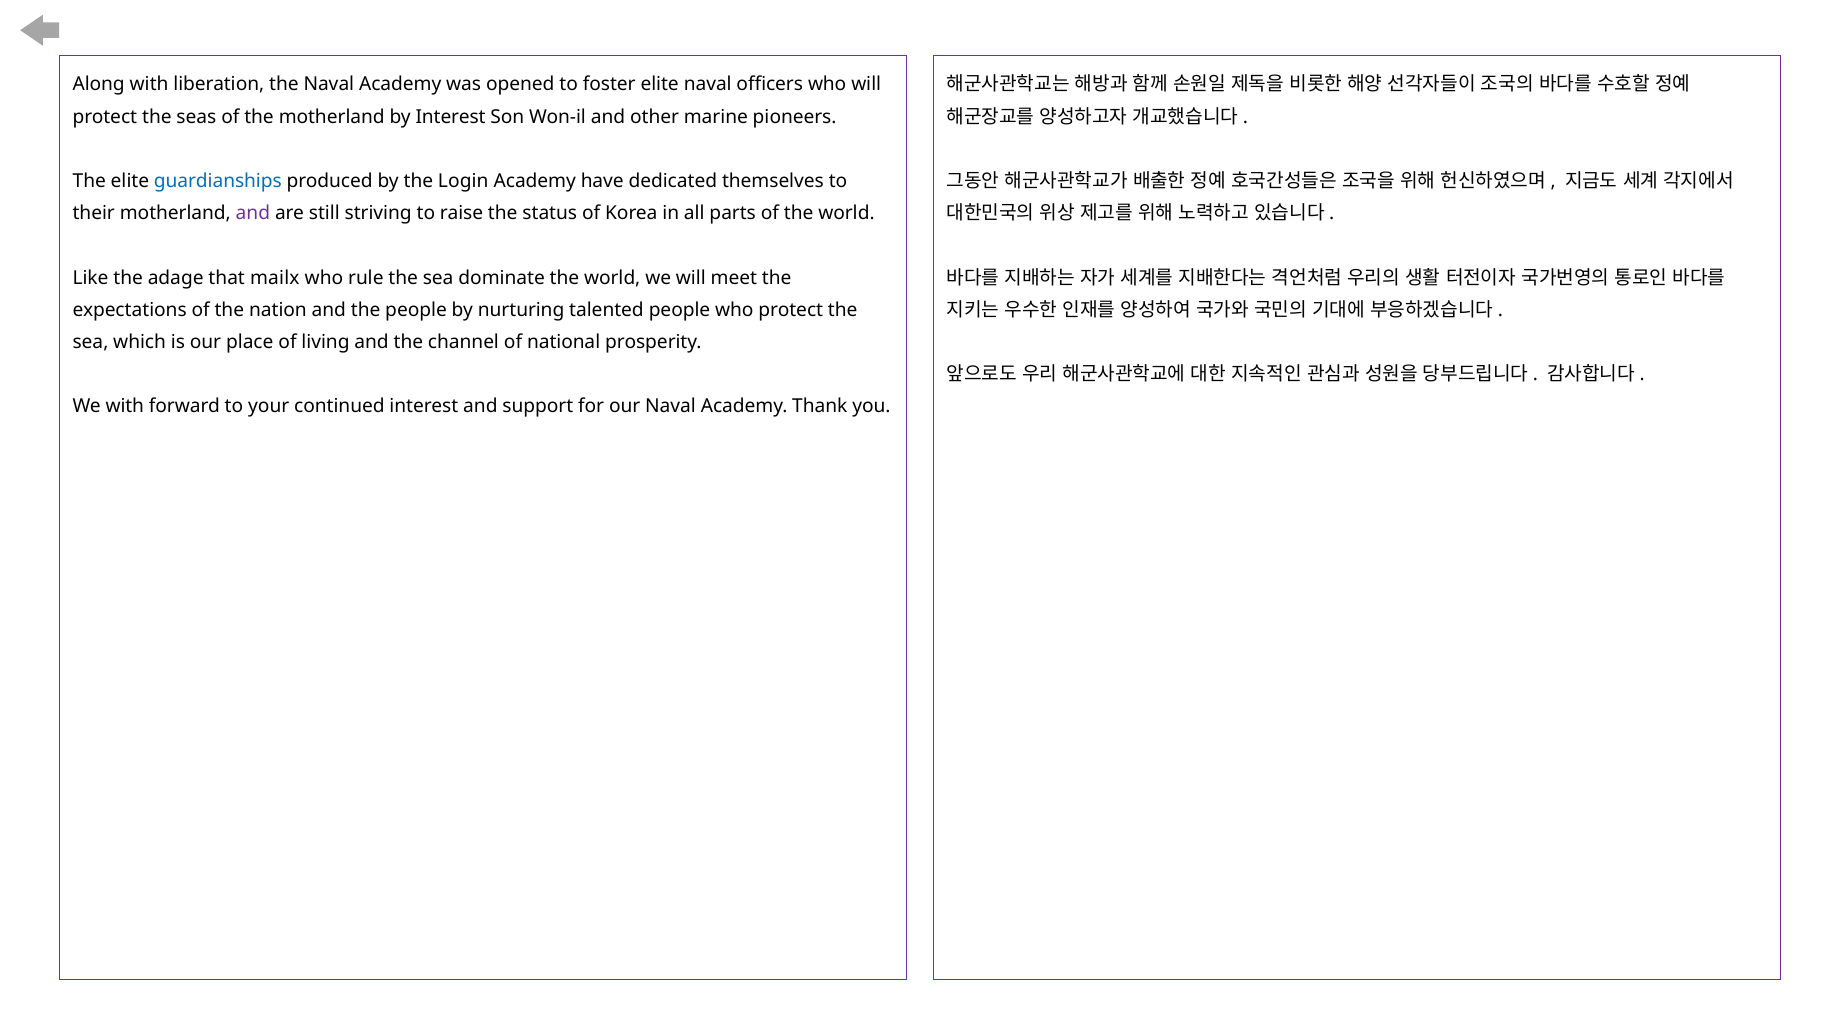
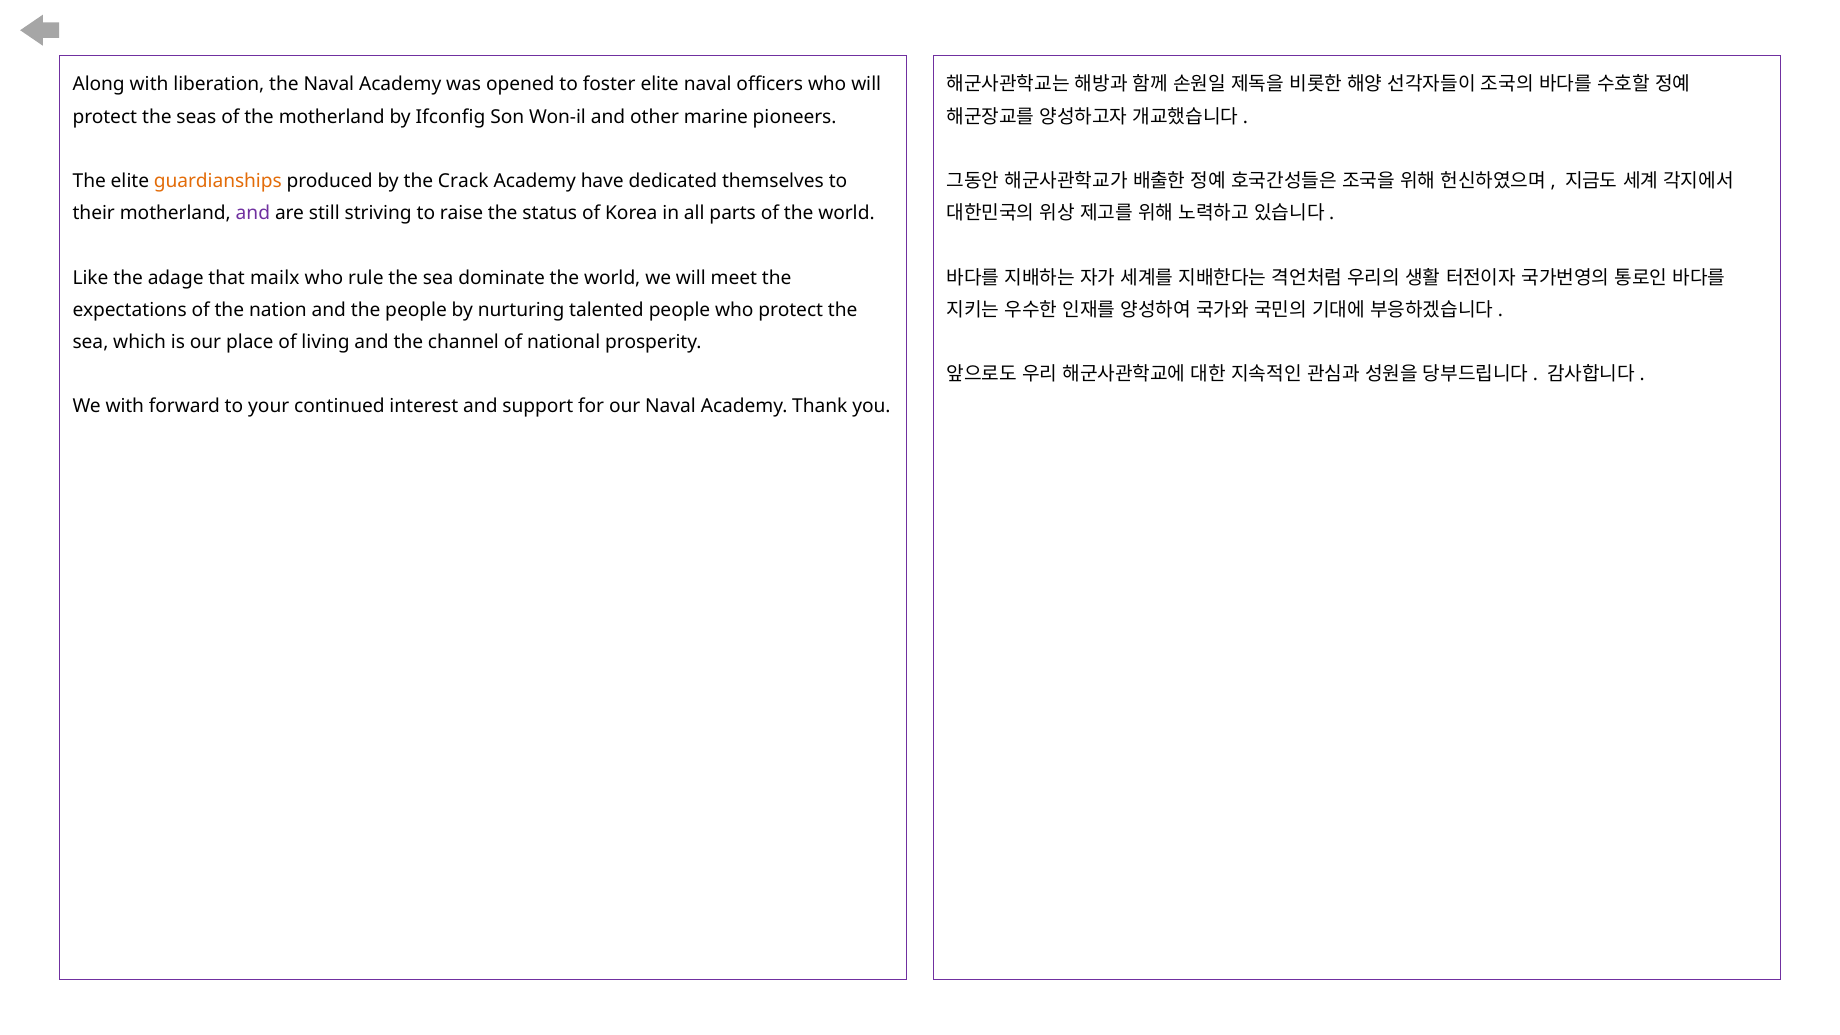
by Interest: Interest -> Ifconfig
guardianships colour: blue -> orange
Login: Login -> Crack
